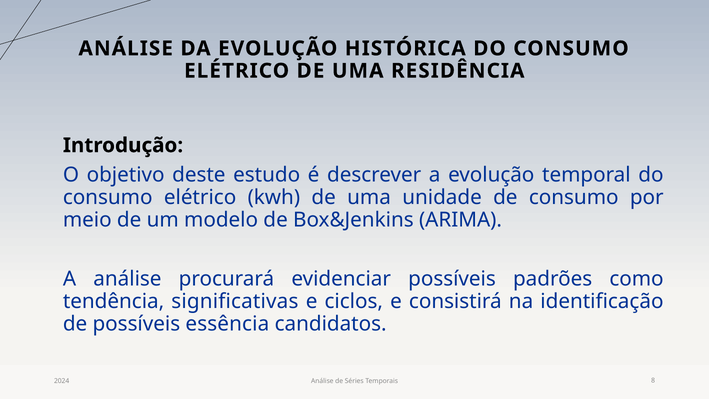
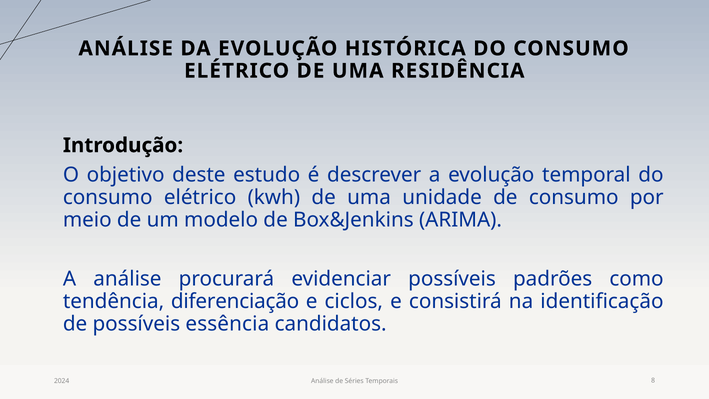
significativas: significativas -> diferenciação
